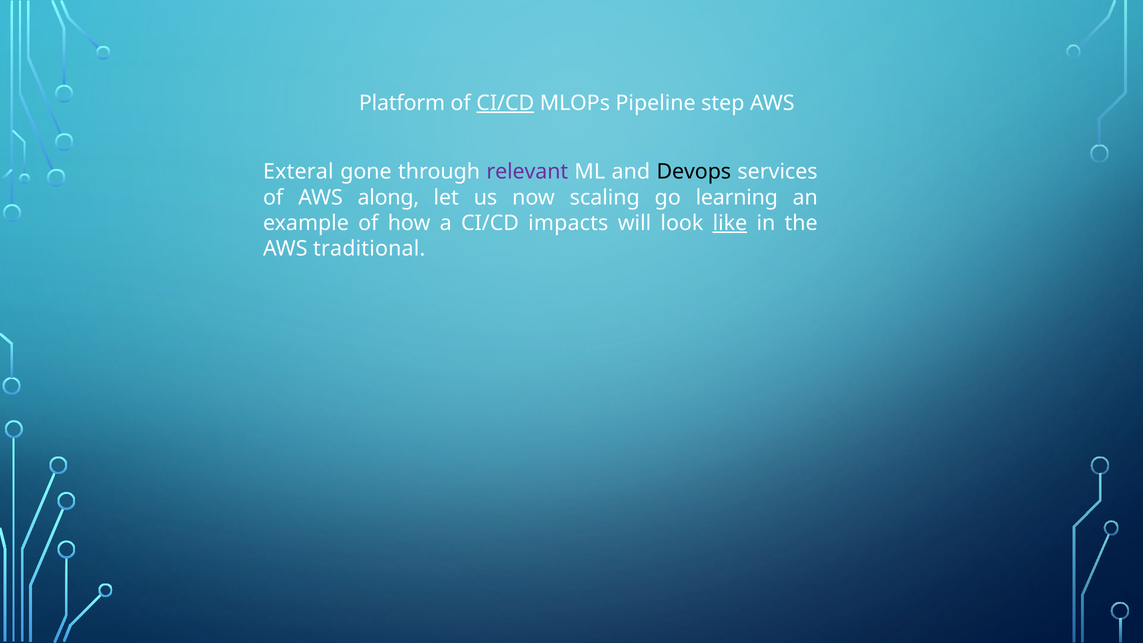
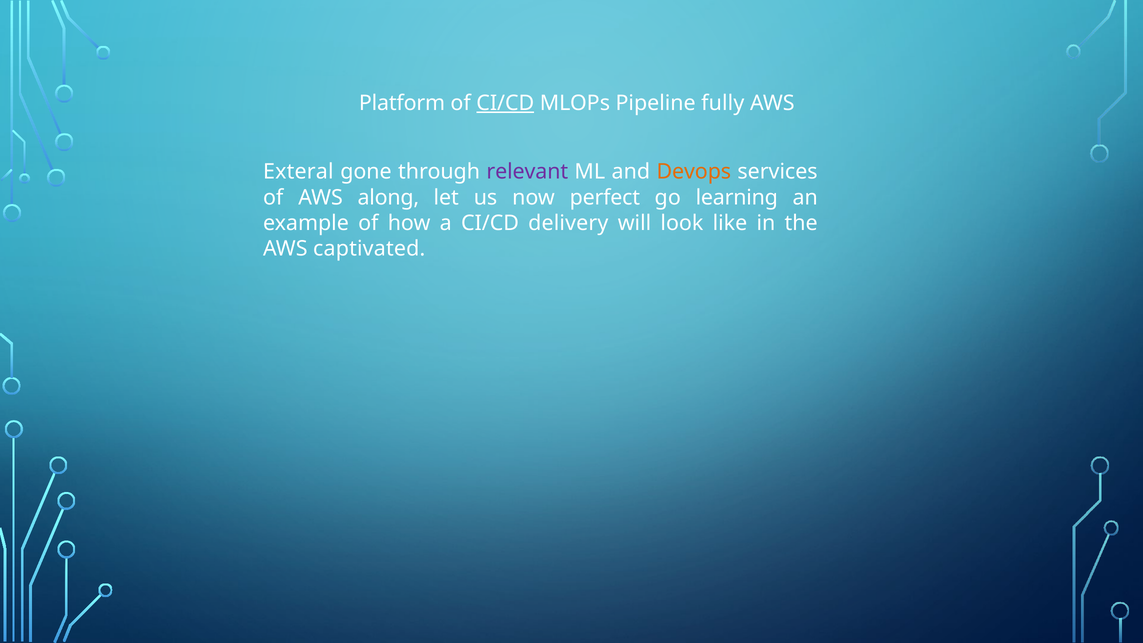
step: step -> fully
Devops colour: black -> orange
scaling: scaling -> perfect
impacts: impacts -> delivery
like underline: present -> none
traditional: traditional -> captivated
